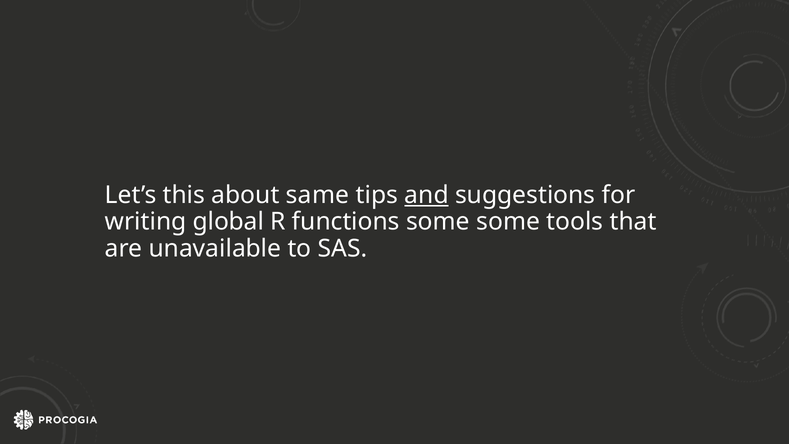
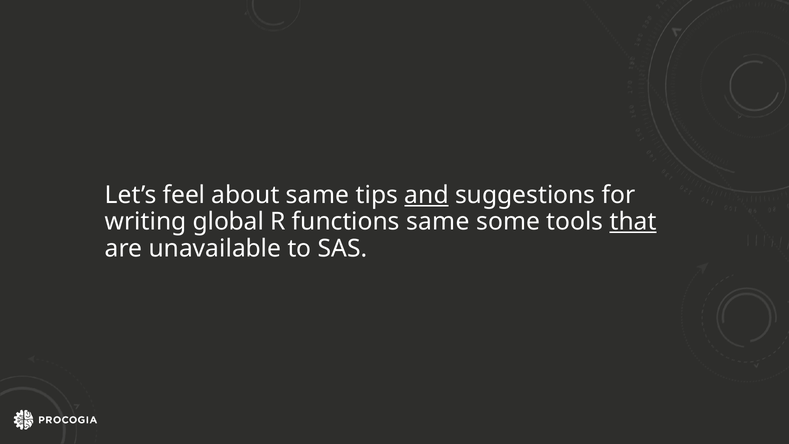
this: this -> feel
functions some: some -> same
that underline: none -> present
